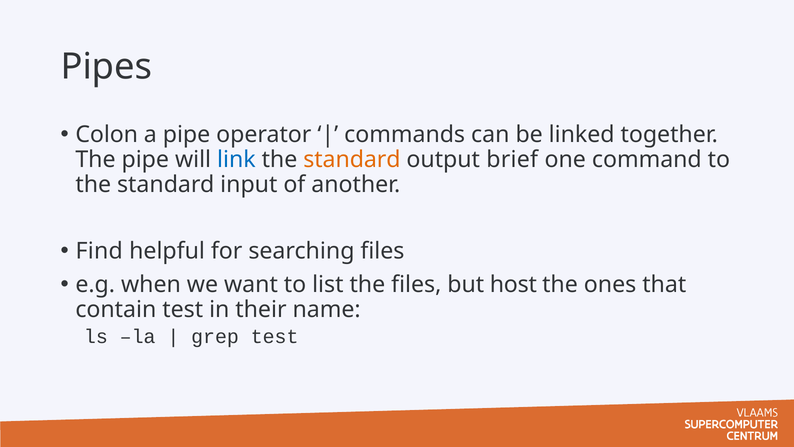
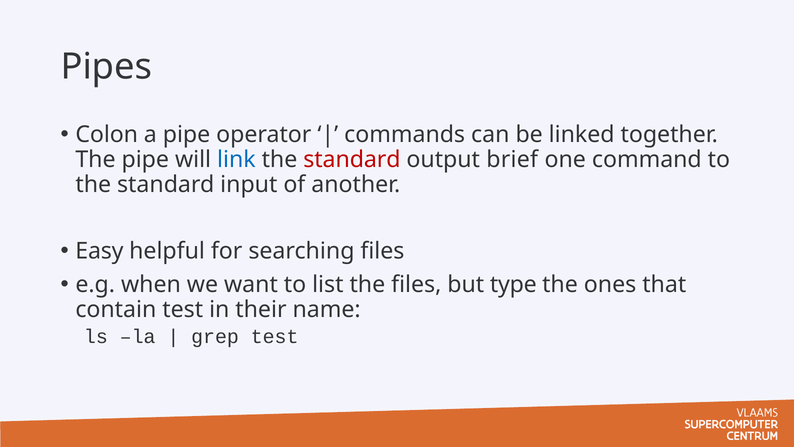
standard at (352, 159) colour: orange -> red
Find: Find -> Easy
host: host -> type
